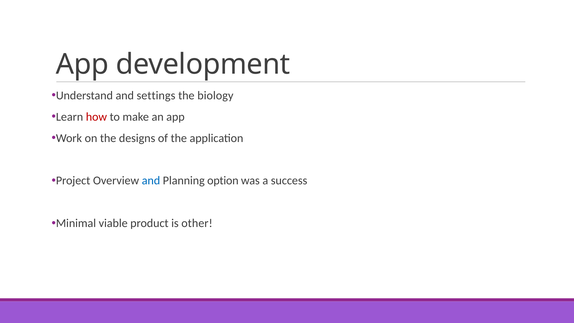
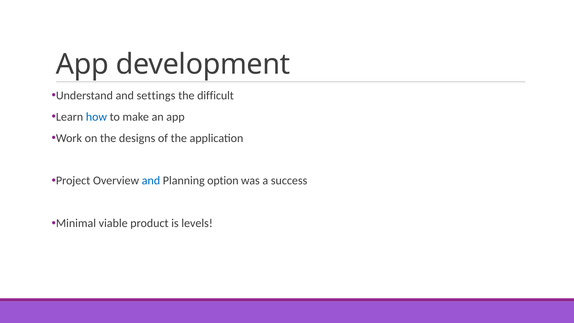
biology: biology -> difficult
how colour: red -> blue
other: other -> levels
